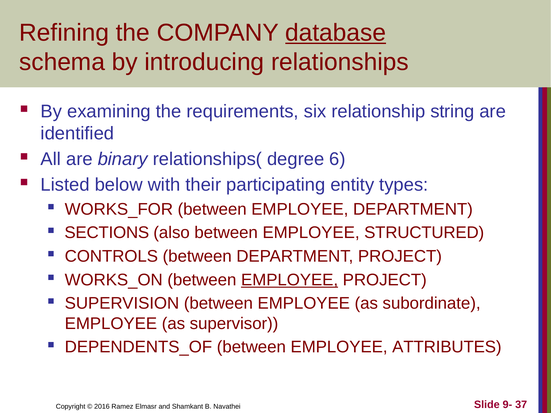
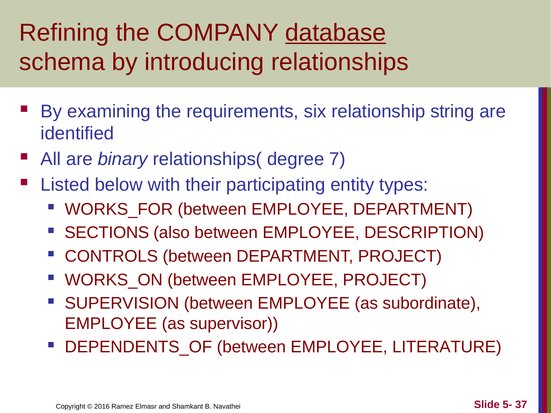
6: 6 -> 7
STRUCTURED: STRUCTURED -> DESCRIPTION
EMPLOYEE at (290, 280) underline: present -> none
ATTRIBUTES: ATTRIBUTES -> LITERATURE
9-: 9- -> 5-
